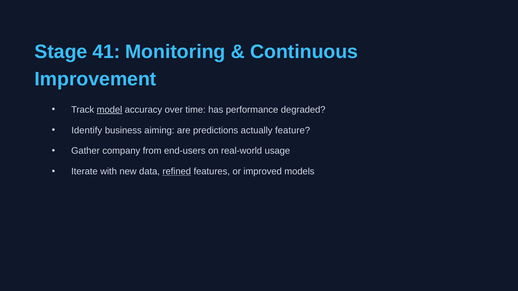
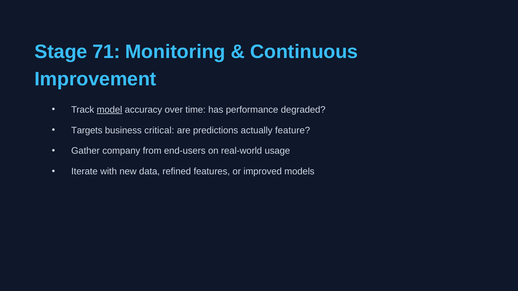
41: 41 -> 71
Identify: Identify -> Targets
aiming: aiming -> critical
refined underline: present -> none
